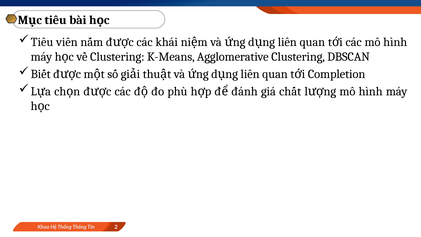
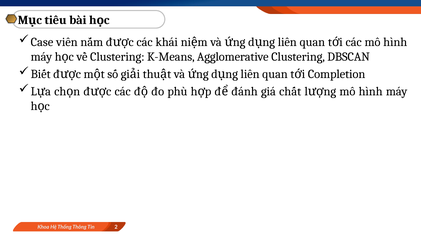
Tiêu at (42, 42): Tiêu -> Case
